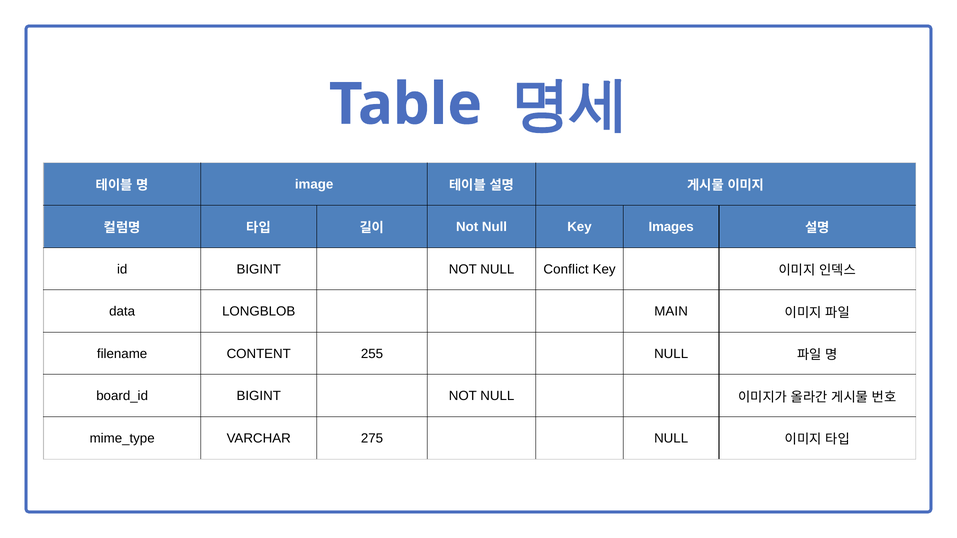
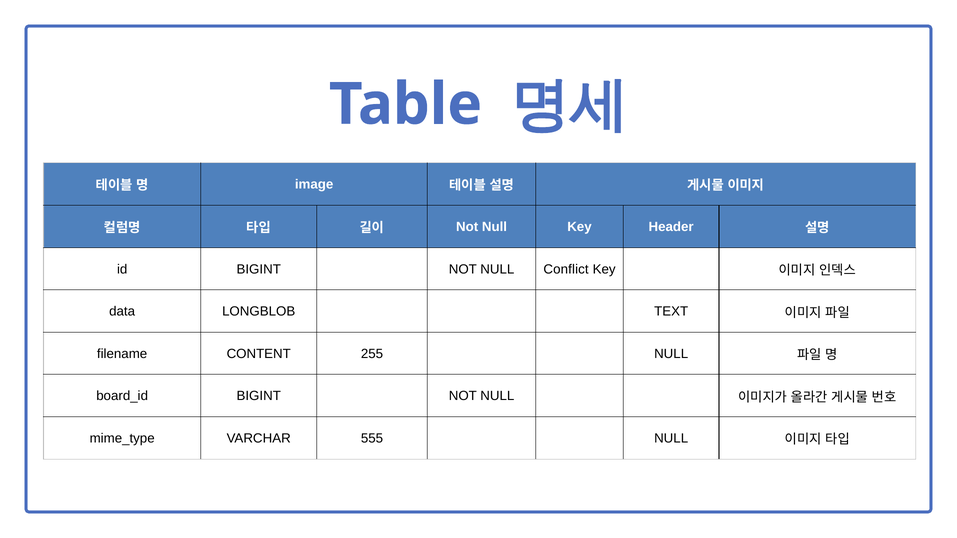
Images: Images -> Header
MAIN: MAIN -> TEXT
275: 275 -> 555
